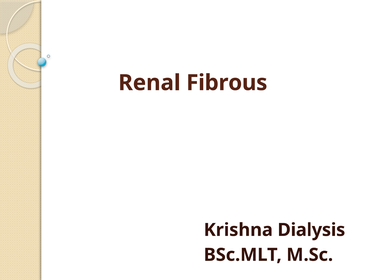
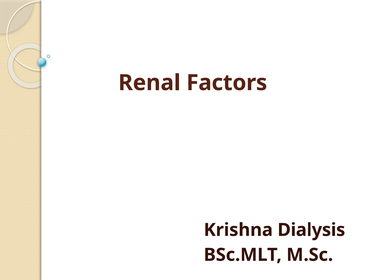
Fibrous: Fibrous -> Factors
